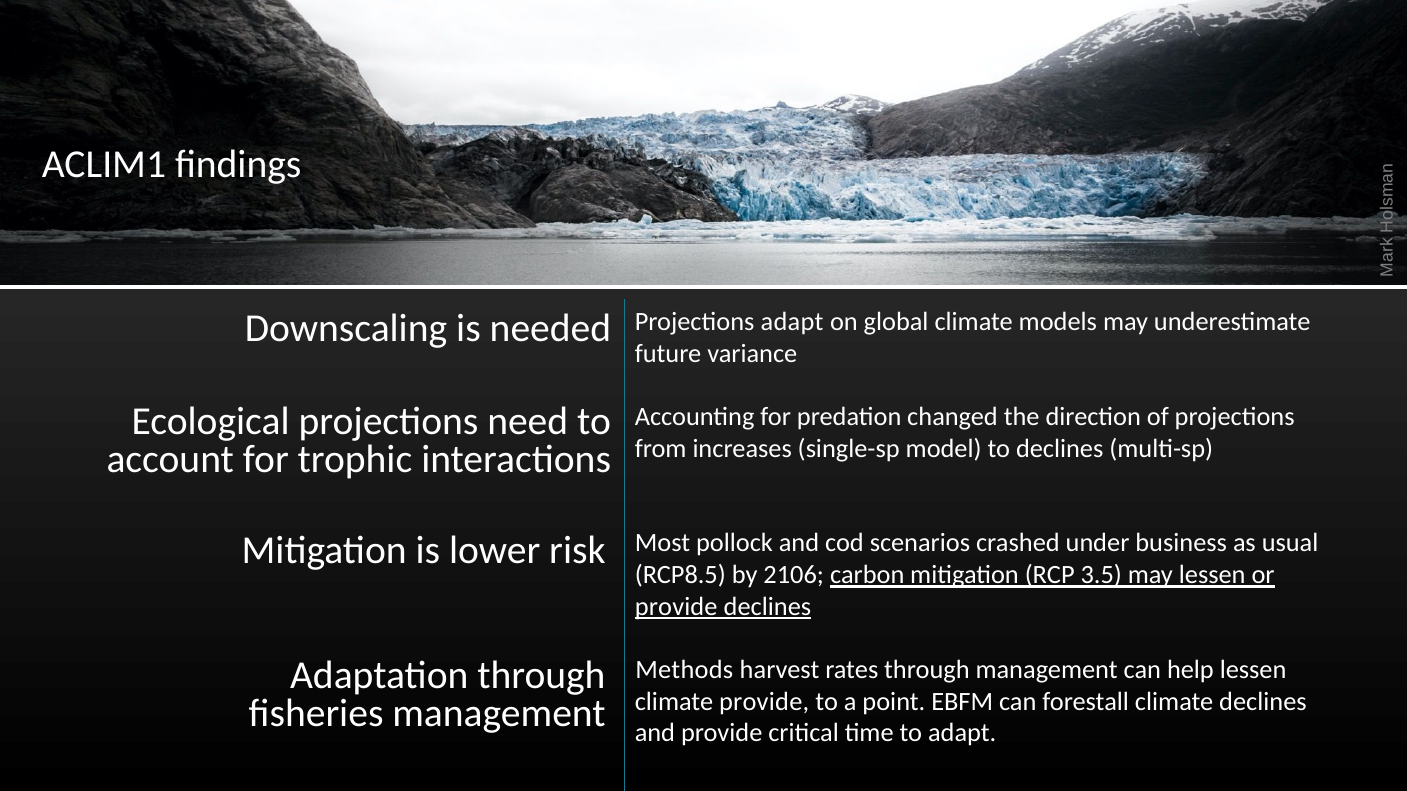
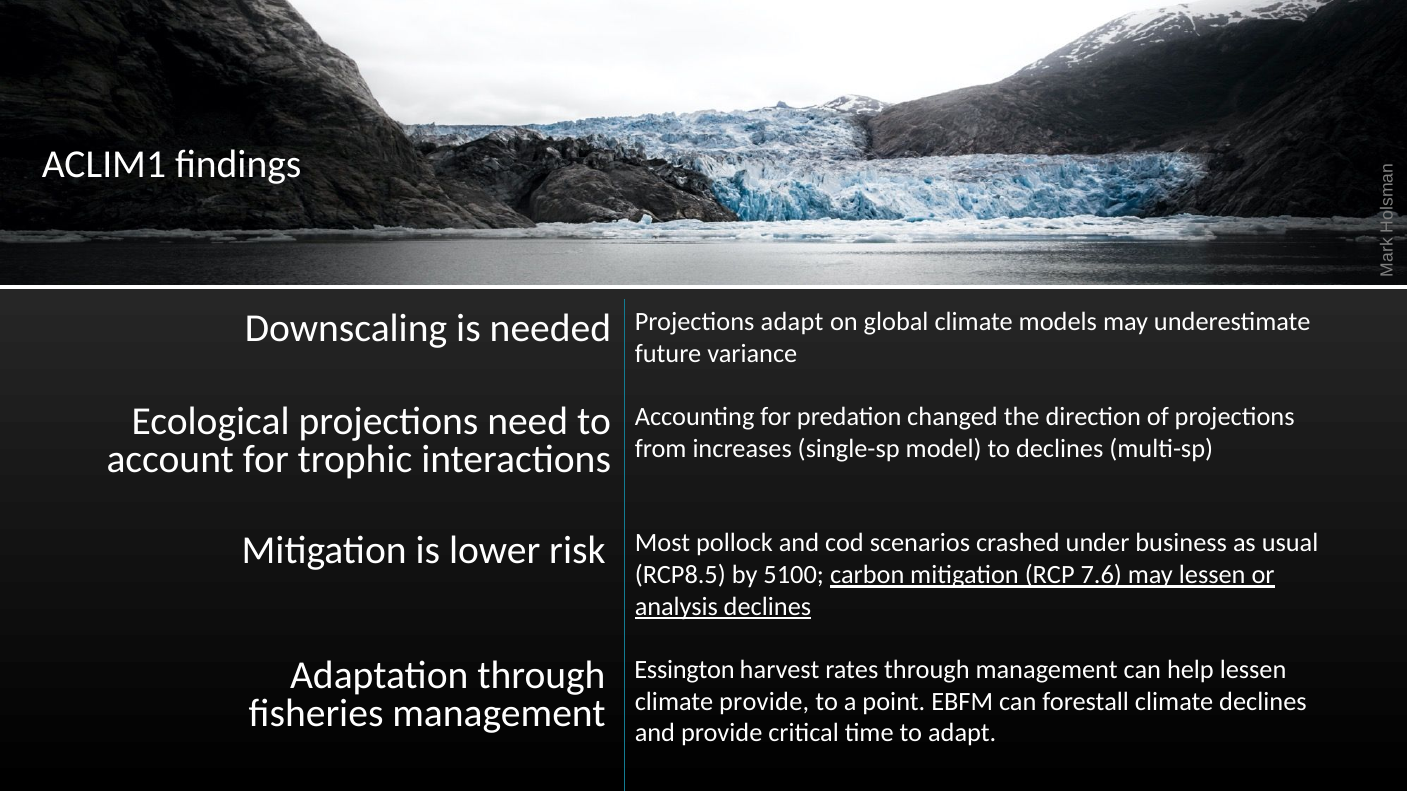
2106: 2106 -> 5100
3.5: 3.5 -> 7.6
provide at (676, 607): provide -> analysis
Methods: Methods -> Essington
